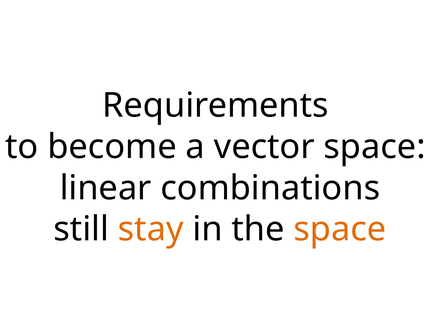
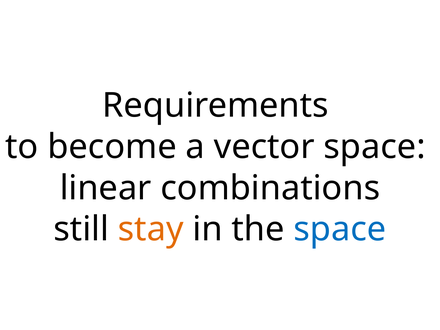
space at (340, 229) colour: orange -> blue
